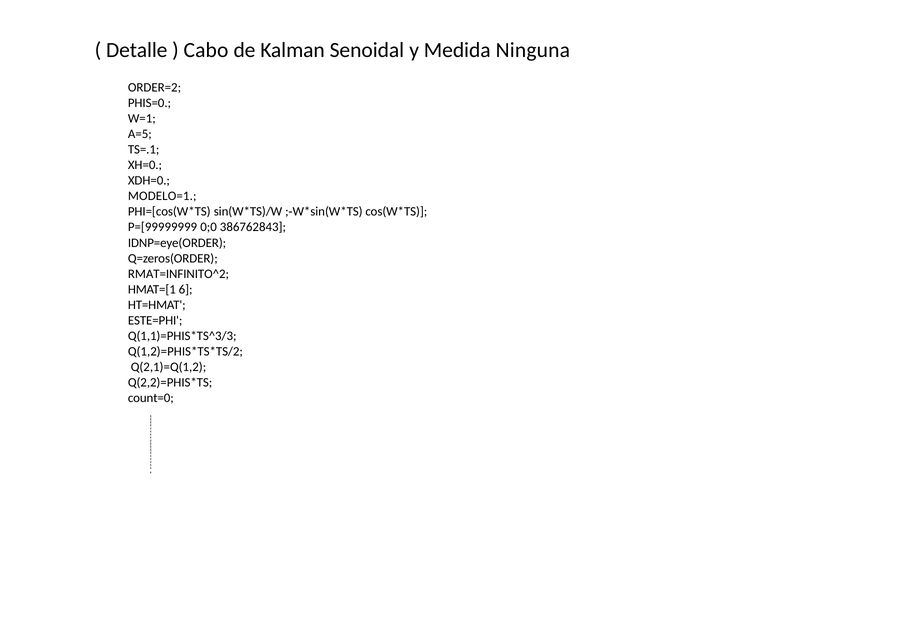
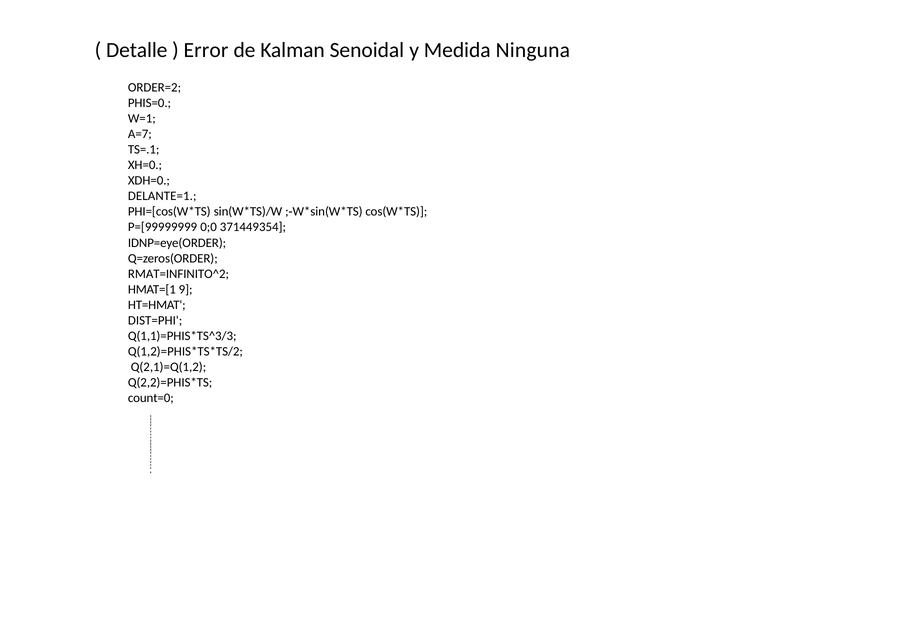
Cabo: Cabo -> Error
A=5: A=5 -> A=7
MODELO=1: MODELO=1 -> DELANTE=1
386762843: 386762843 -> 371449354
6: 6 -> 9
ESTE=PHI: ESTE=PHI -> DIST=PHI
